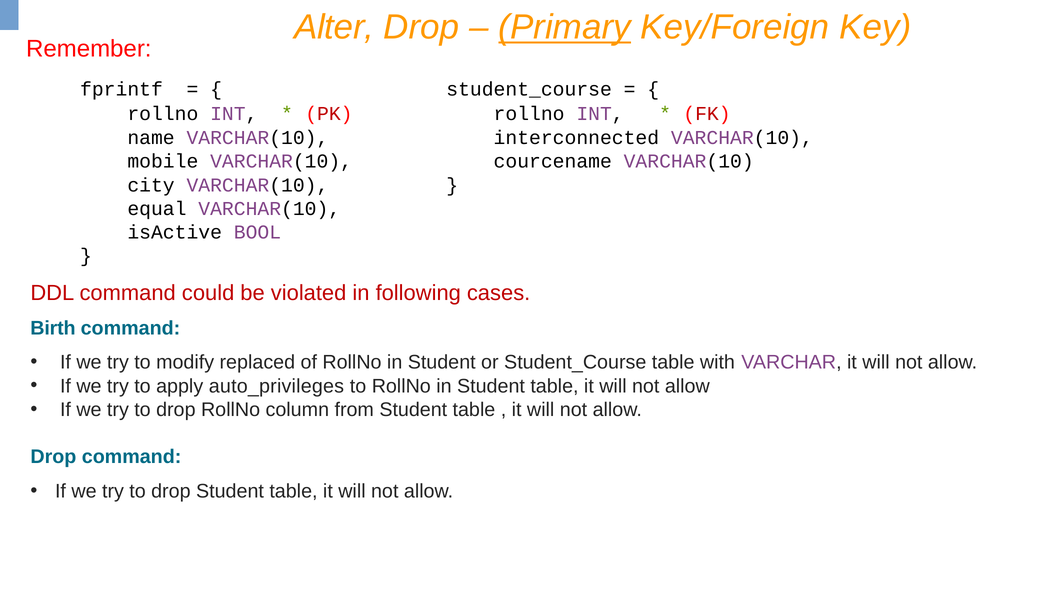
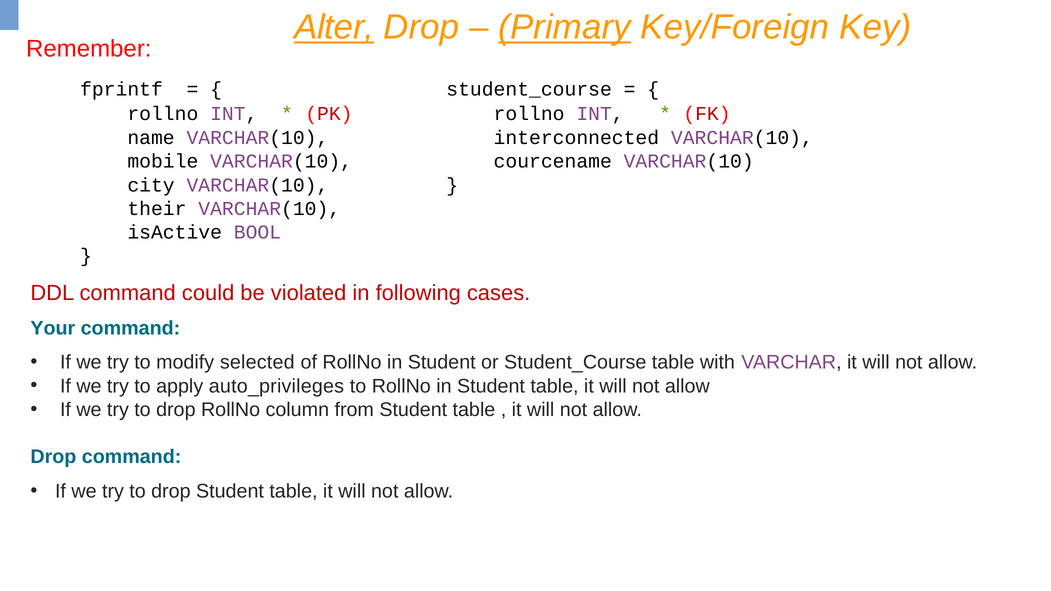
Alter underline: none -> present
equal: equal -> their
Birth: Birth -> Your
replaced: replaced -> selected
